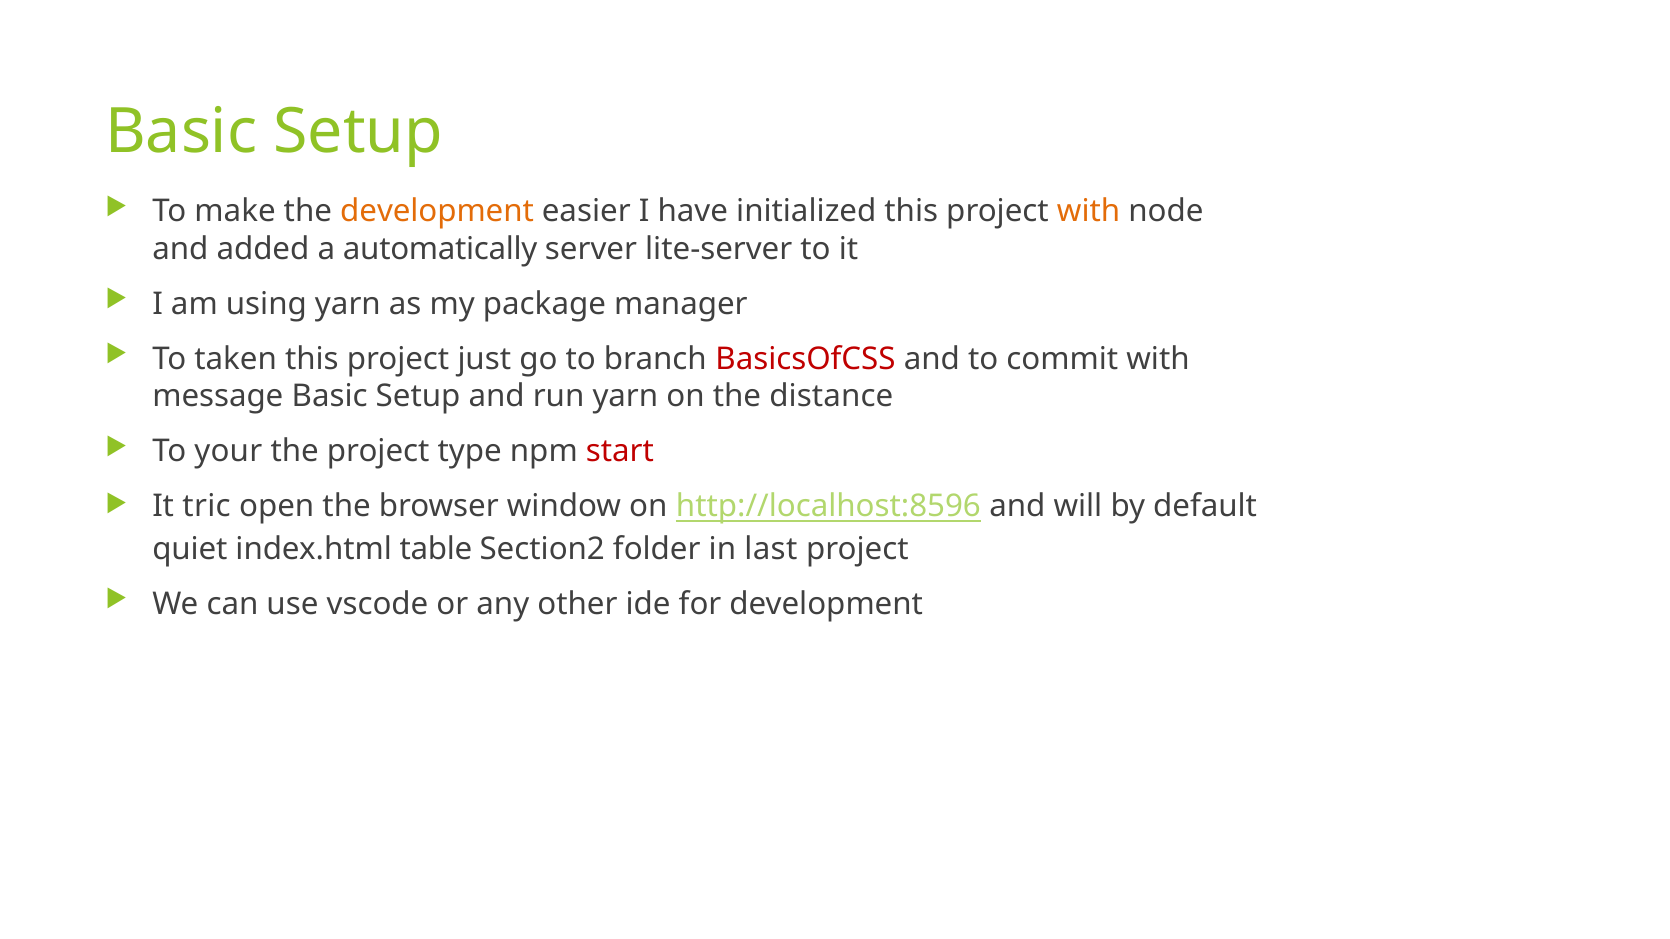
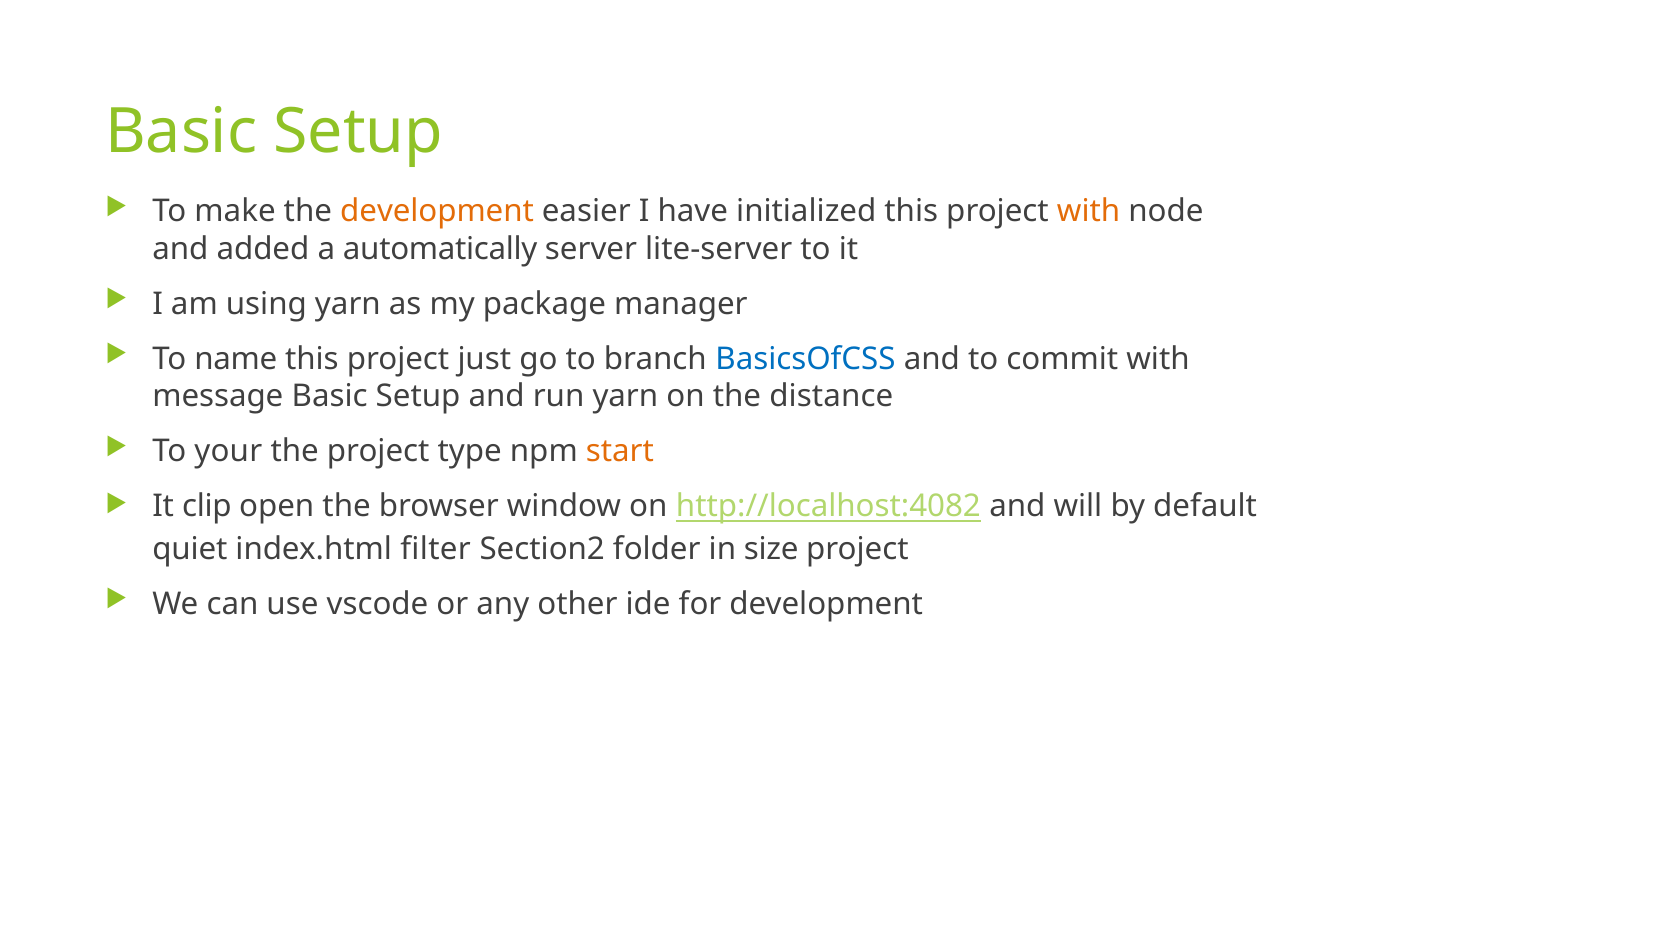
taken: taken -> name
BasicsOfCSS colour: red -> blue
start colour: red -> orange
tric: tric -> clip
http://localhost:8596: http://localhost:8596 -> http://localhost:4082
table: table -> filter
last: last -> size
